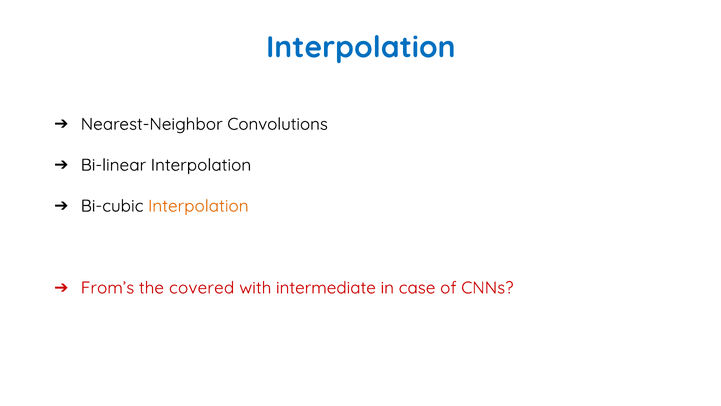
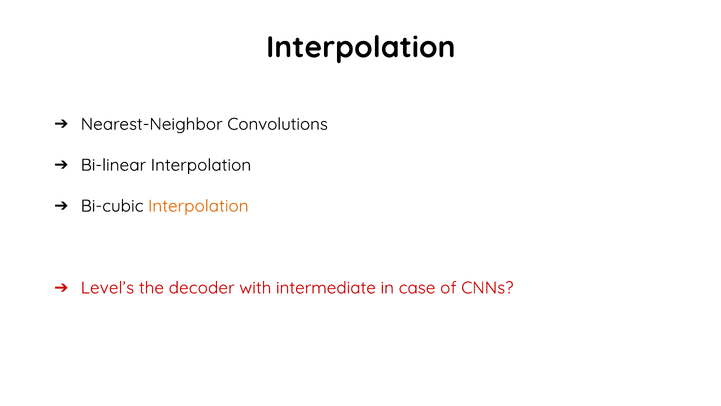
Interpolation at (361, 47) colour: blue -> black
From’s: From’s -> Level’s
covered: covered -> decoder
